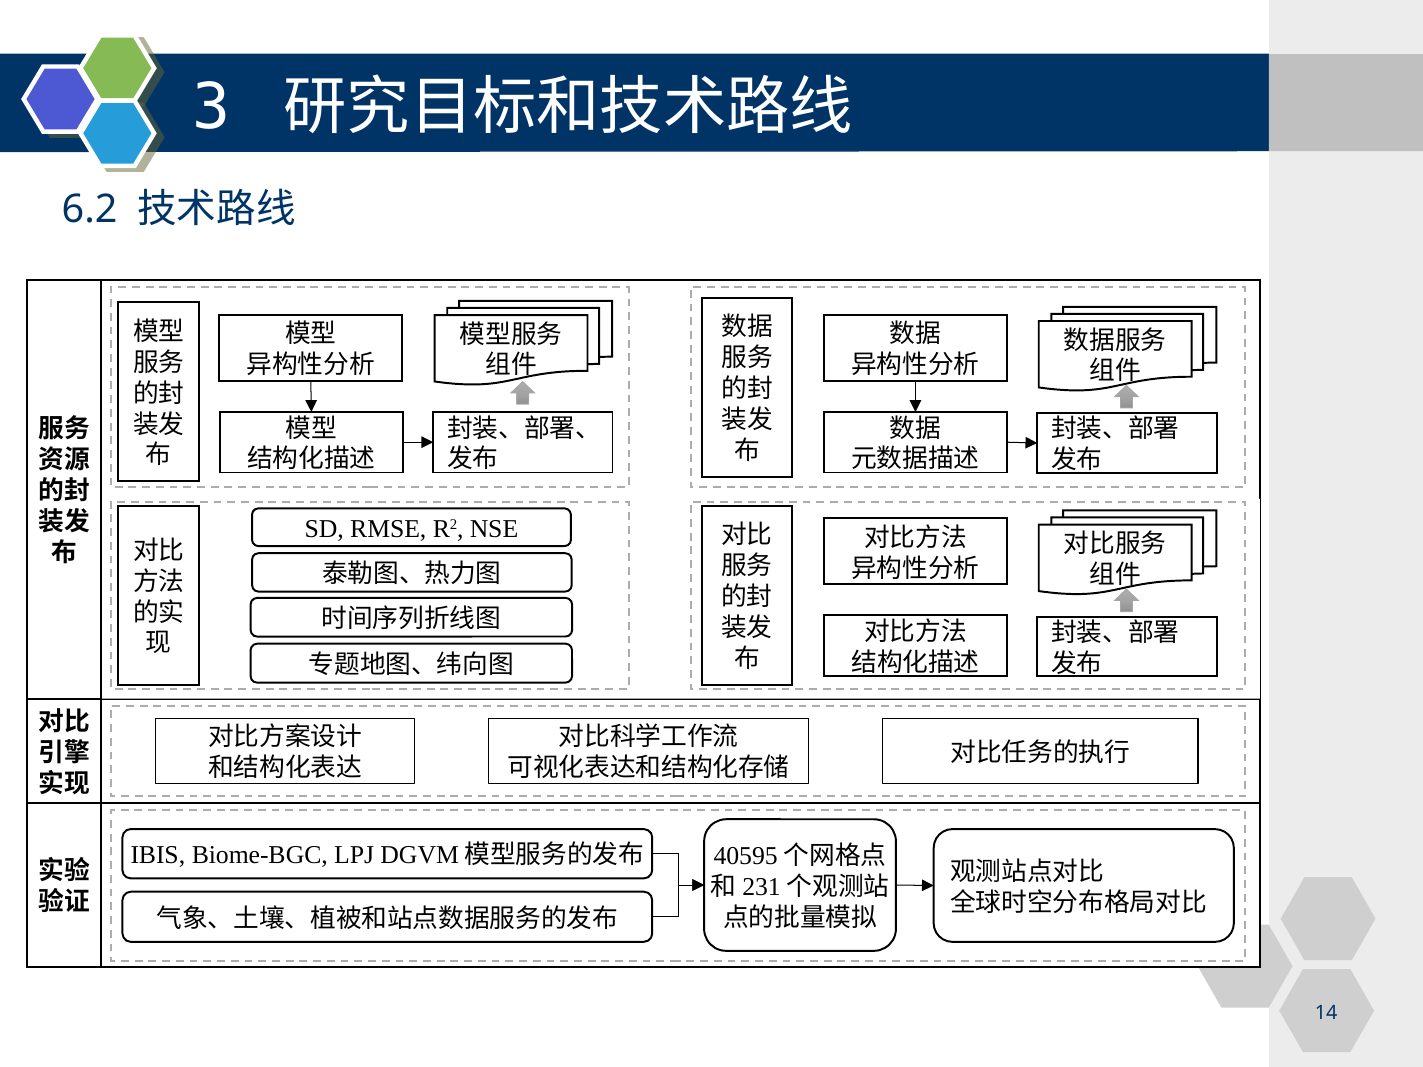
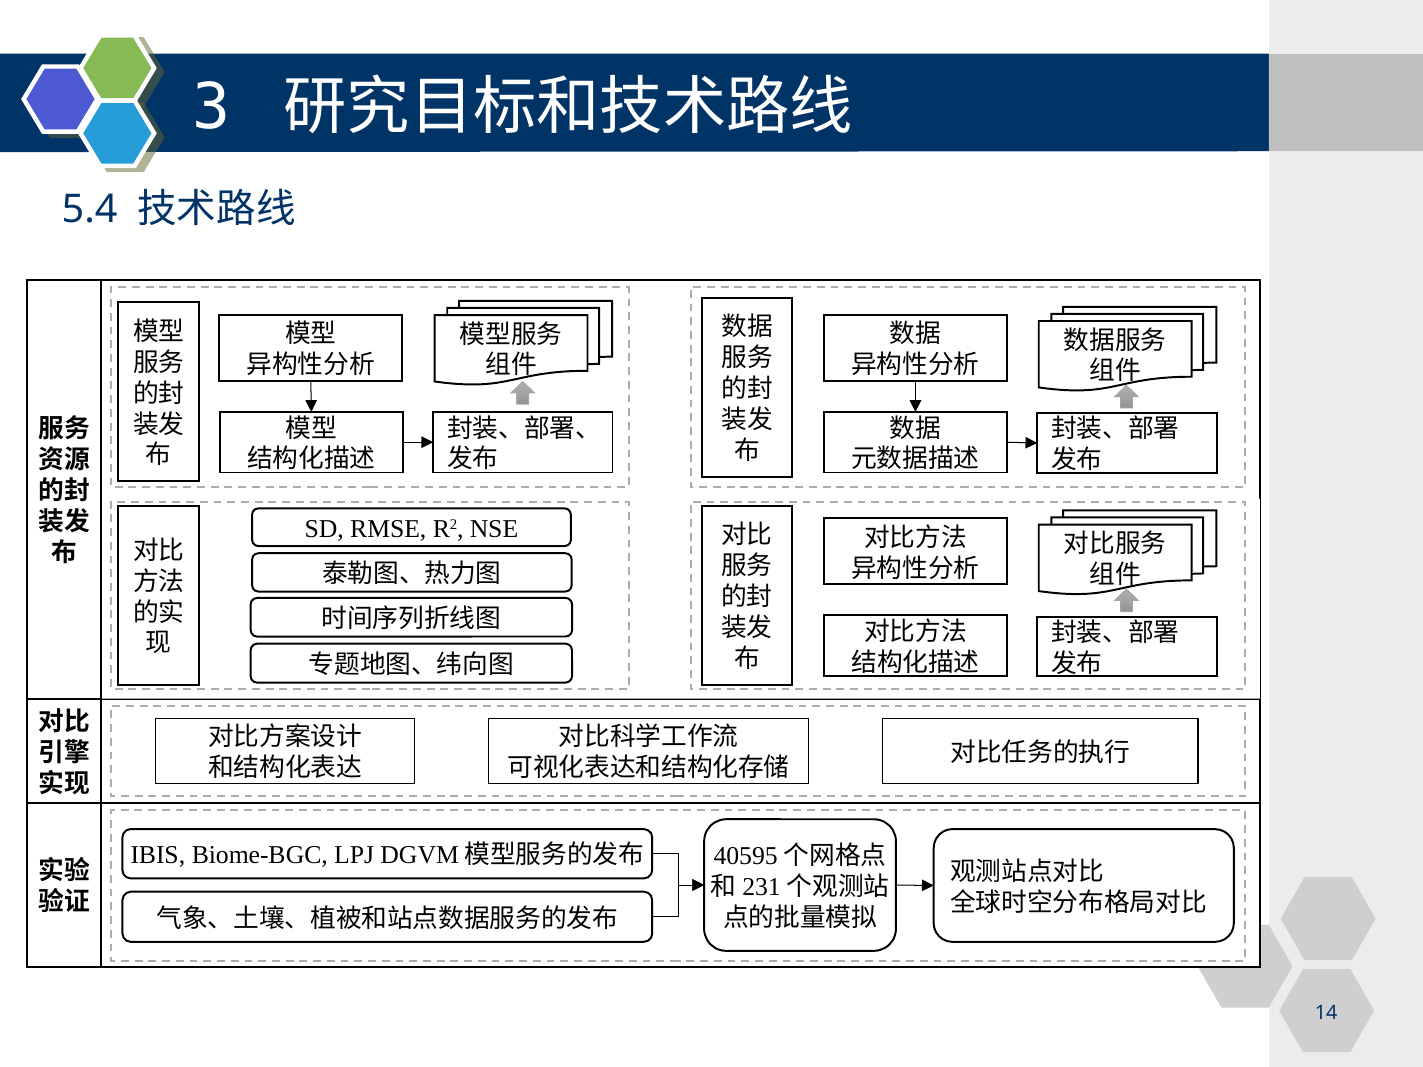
6.2: 6.2 -> 5.4
